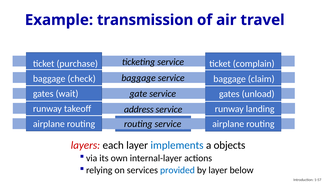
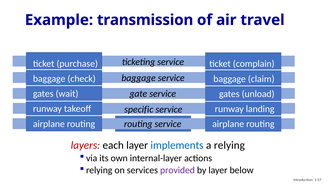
address: address -> specific
a objects: objects -> relying
provided colour: blue -> purple
